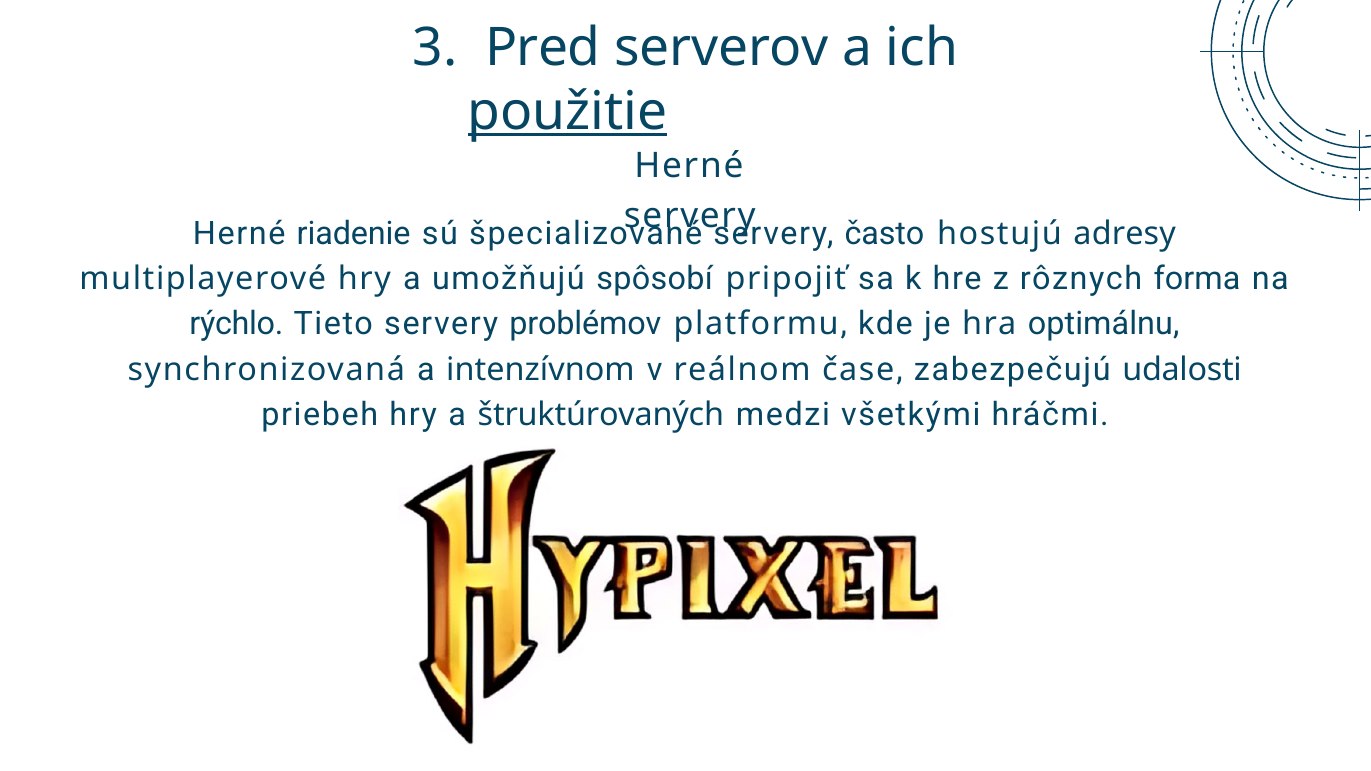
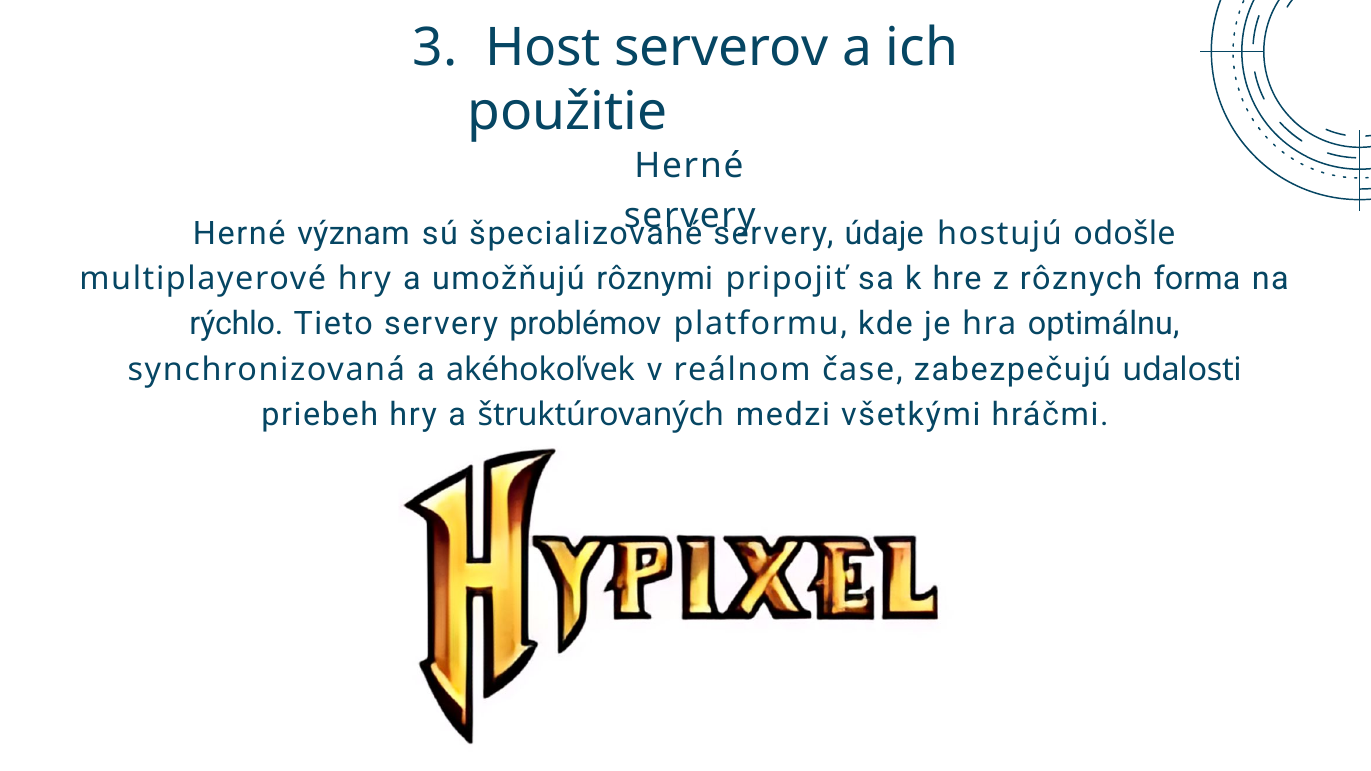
Pred: Pred -> Host
použitie underline: present -> none
riadenie: riadenie -> význam
často: často -> údaje
adresy: adresy -> odošle
spôsobí: spôsobí -> rôznymi
intenzívnom: intenzívnom -> akéhokoľvek
